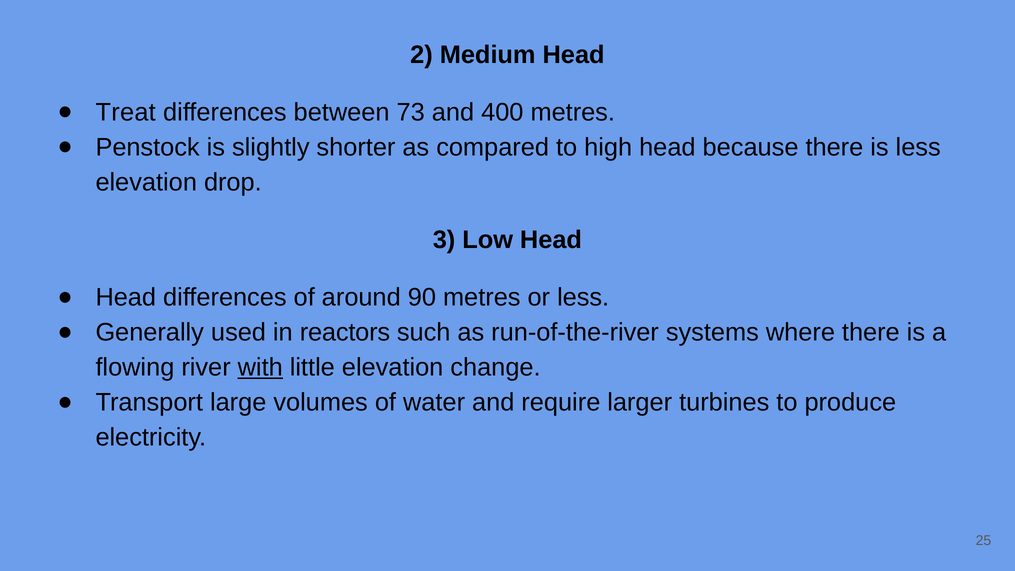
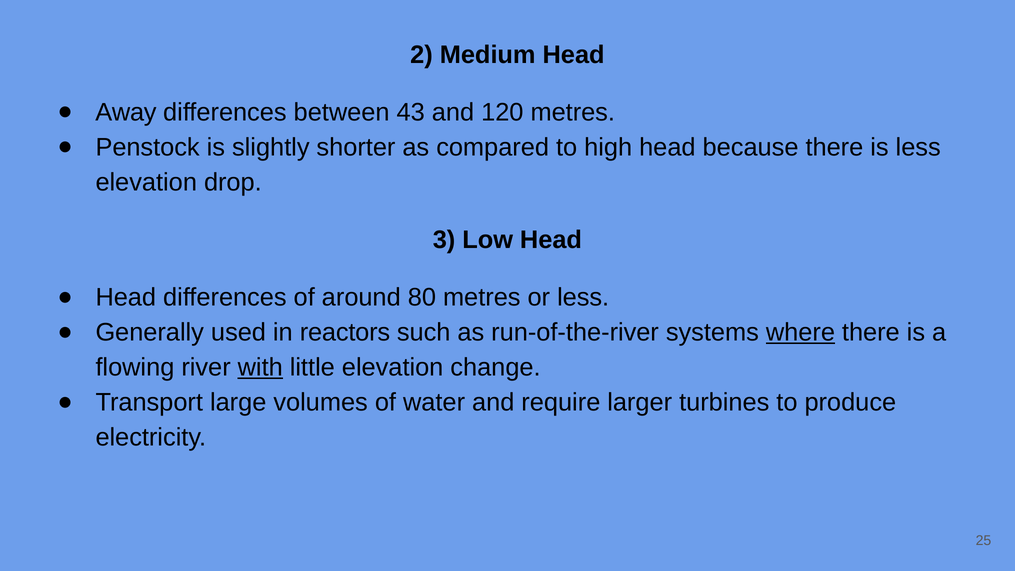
Treat: Treat -> Away
73: 73 -> 43
400: 400 -> 120
90: 90 -> 80
where underline: none -> present
